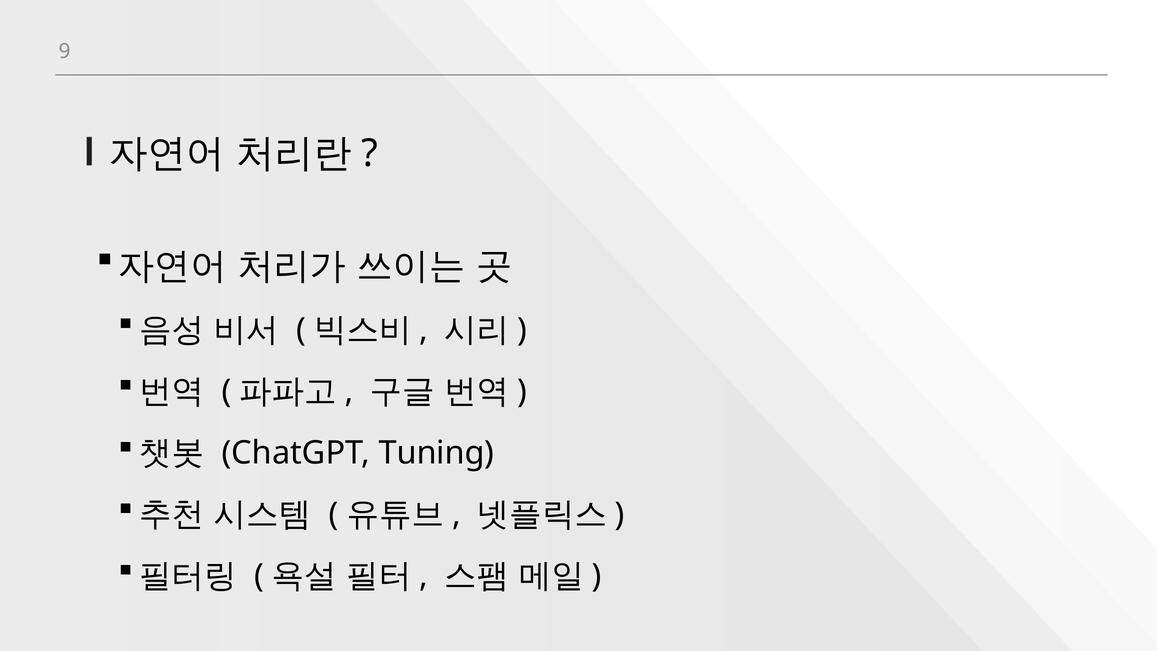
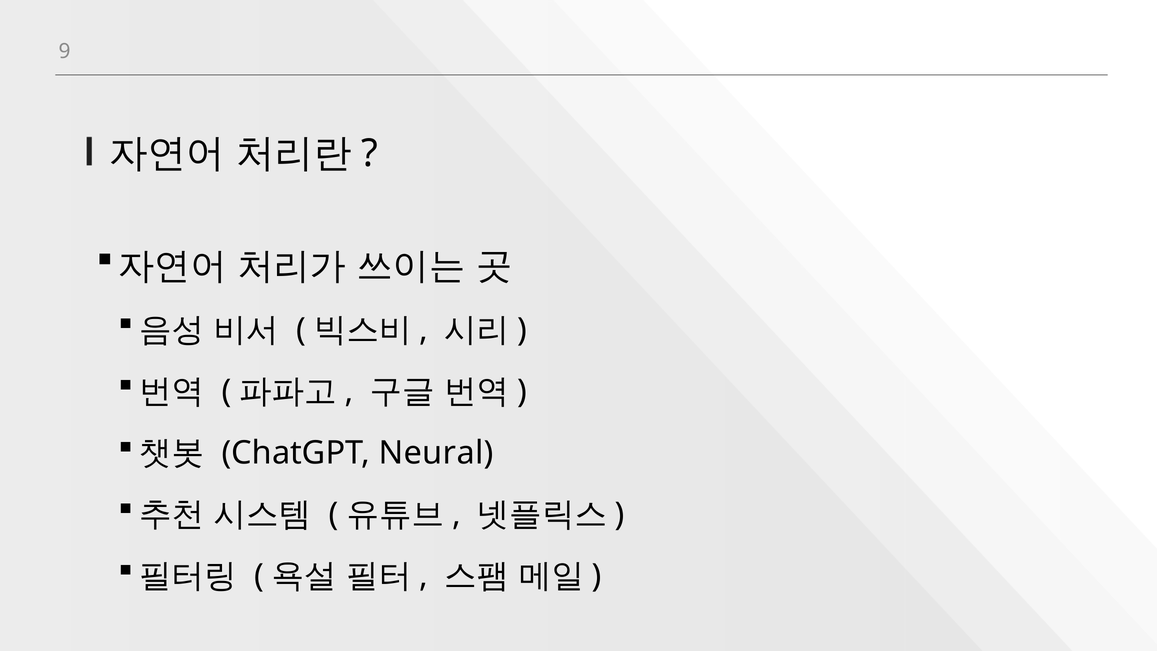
Tuning: Tuning -> Neural
